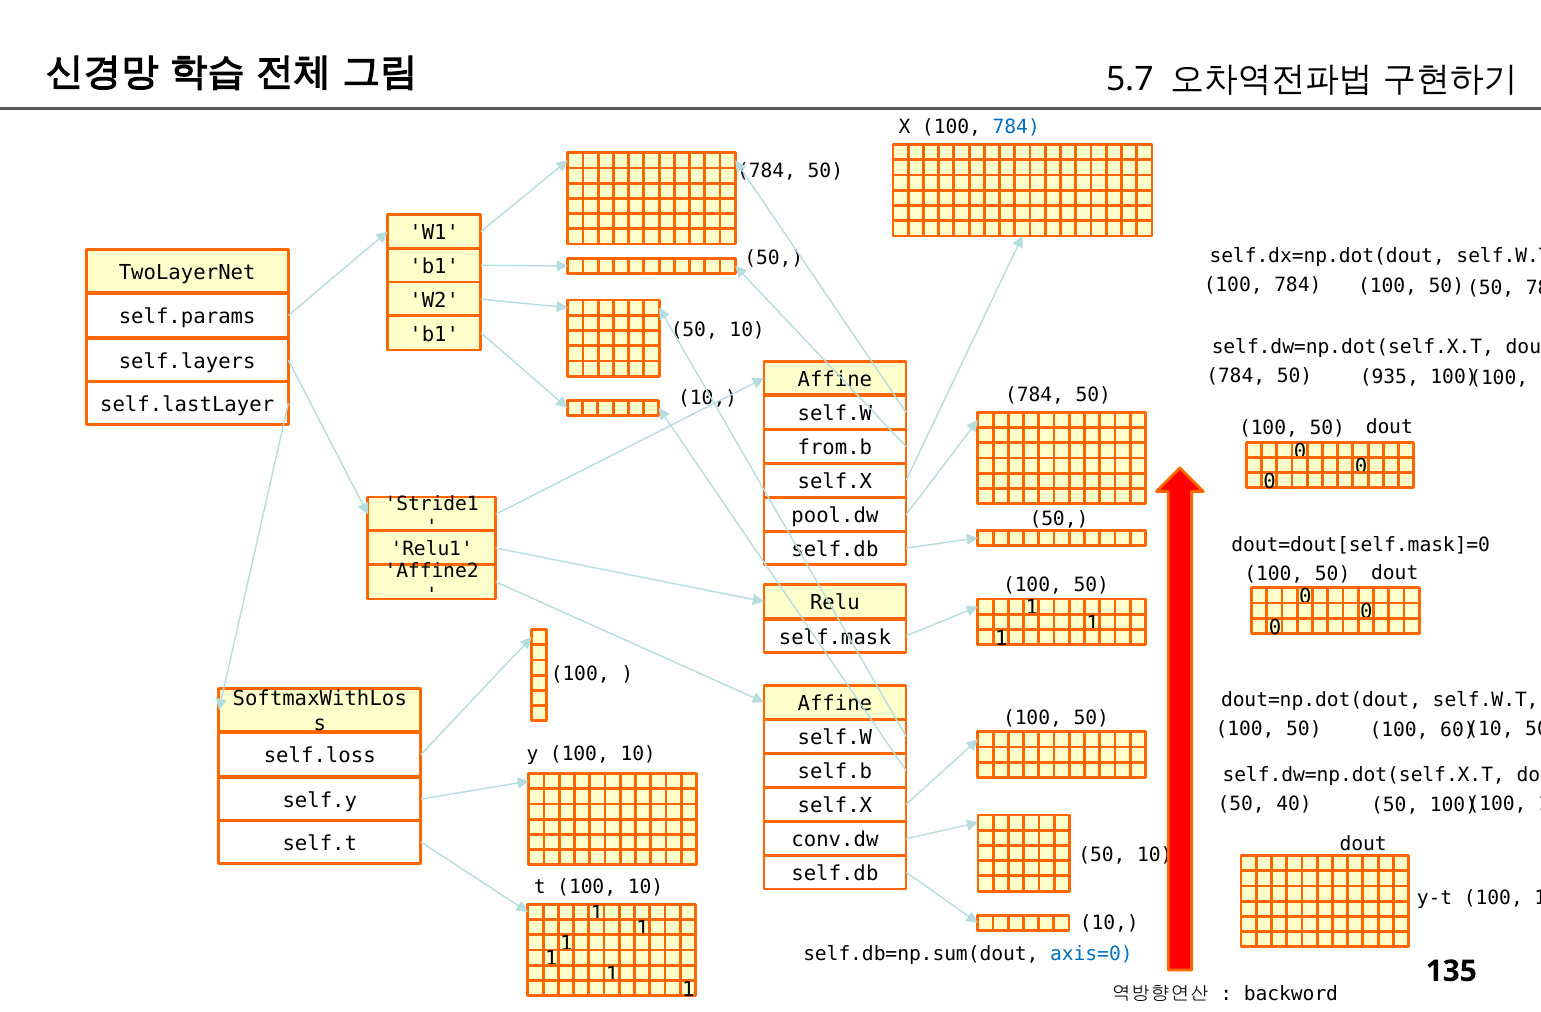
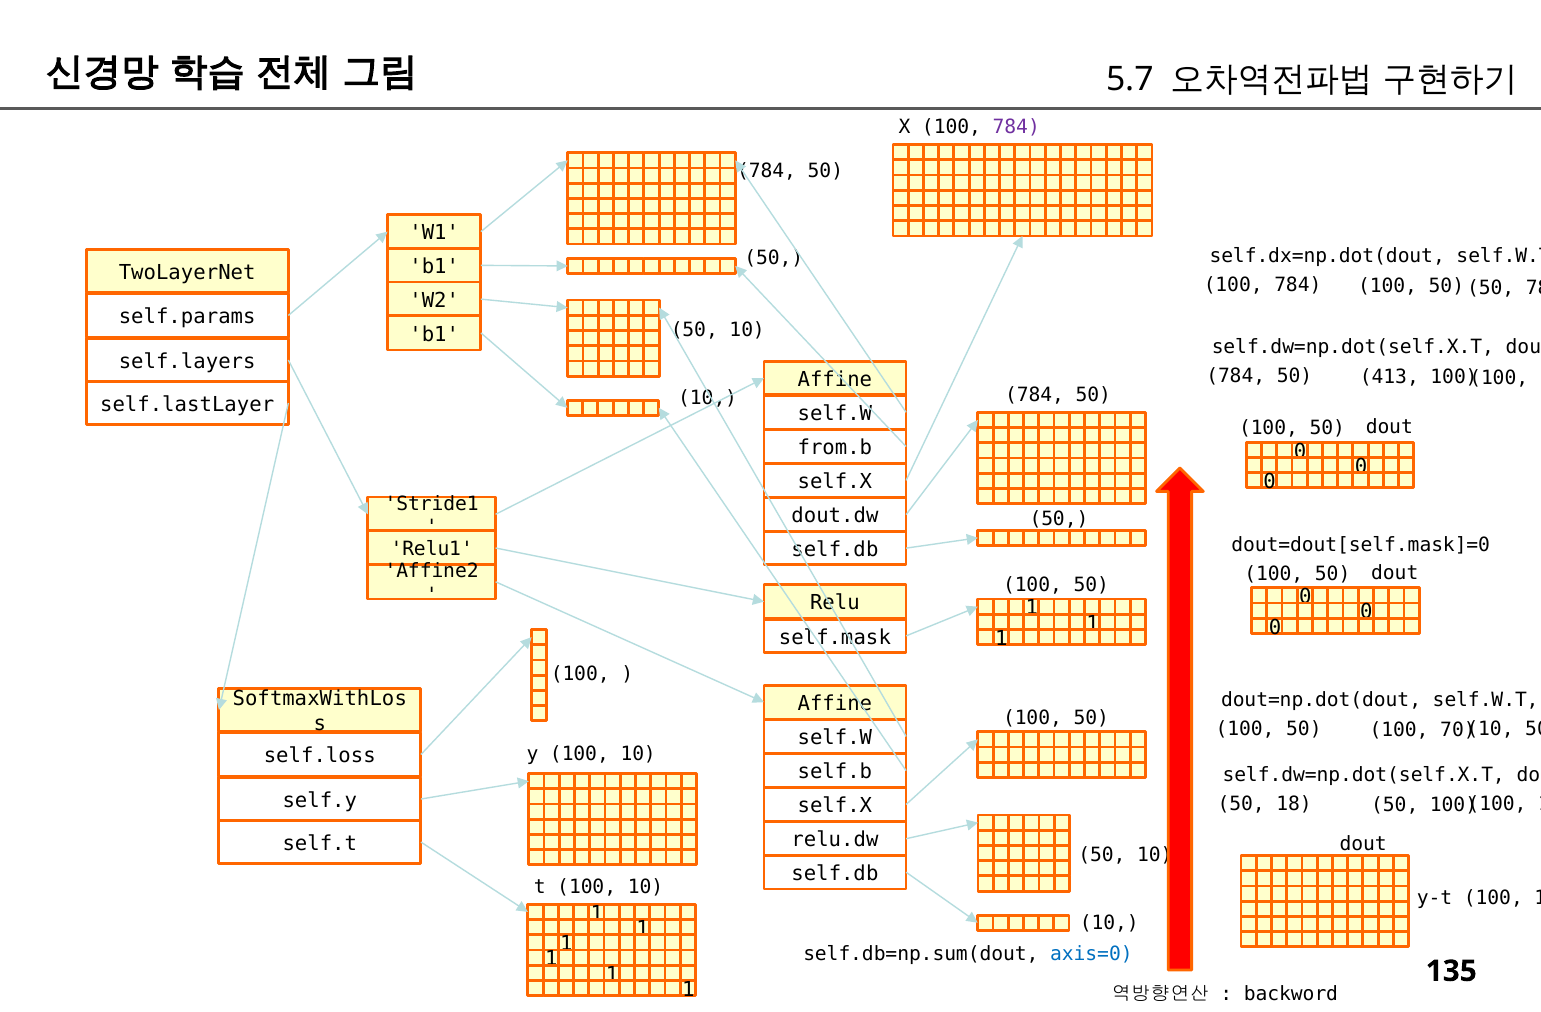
784 at (1016, 127) colour: blue -> purple
935: 935 -> 413
pool.dw: pool.dw -> dout.dw
60: 60 -> 70
40: 40 -> 18
conv.dw: conv.dw -> relu.dw
